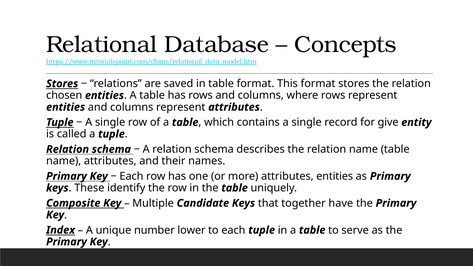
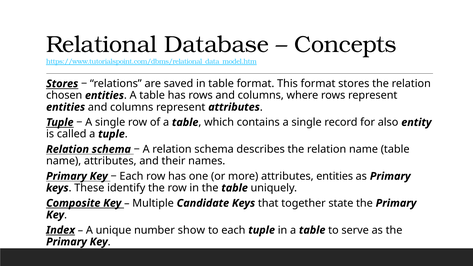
give: give -> also
have: have -> state
lower: lower -> show
